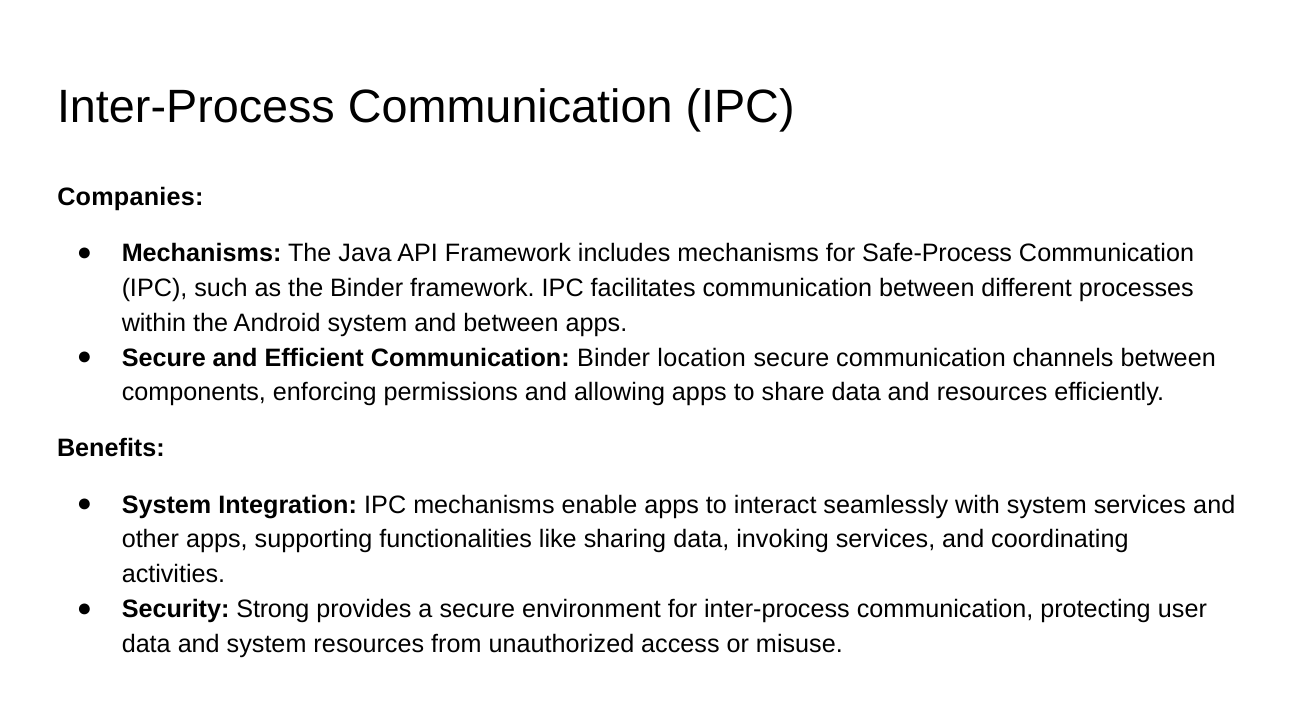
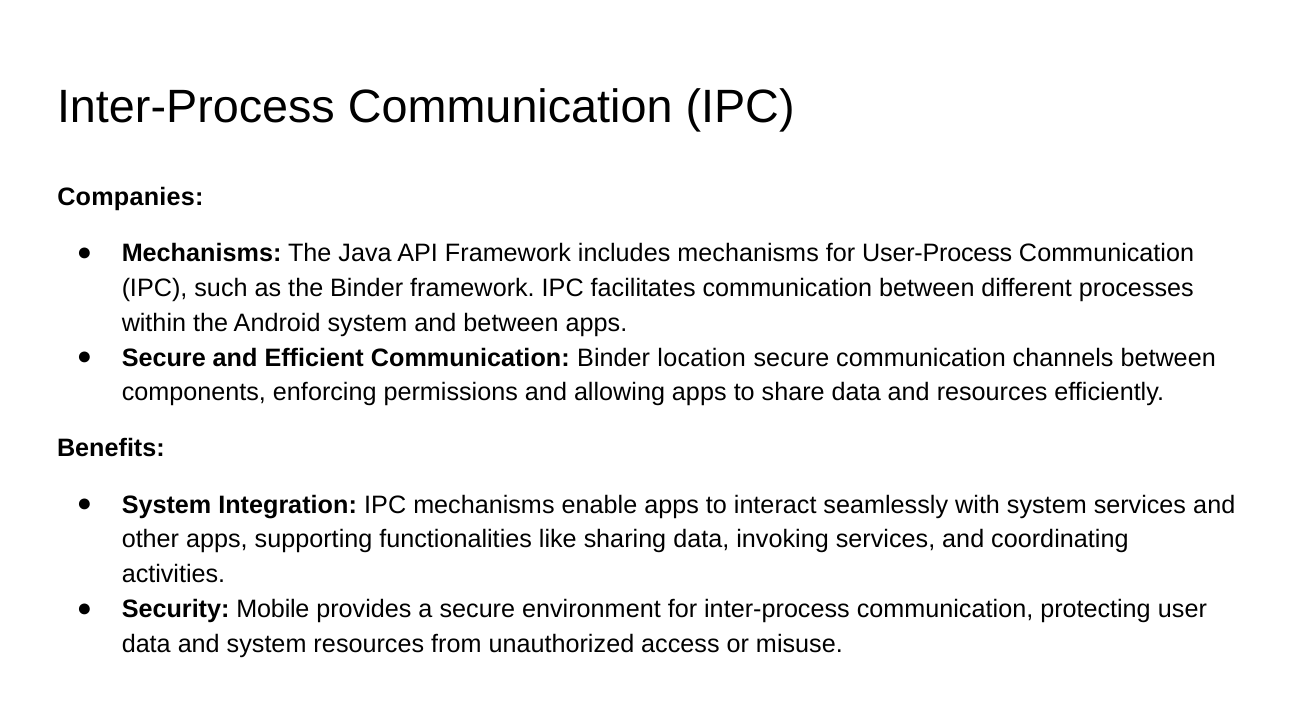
Safe-Process: Safe-Process -> User-Process
Strong: Strong -> Mobile
